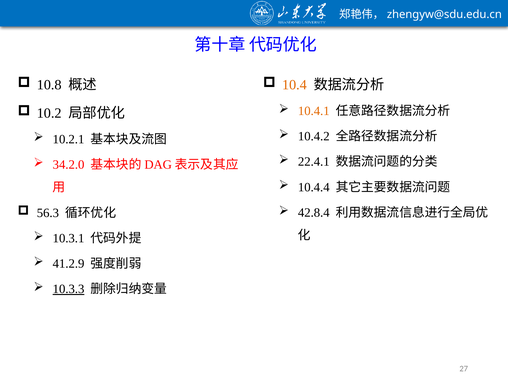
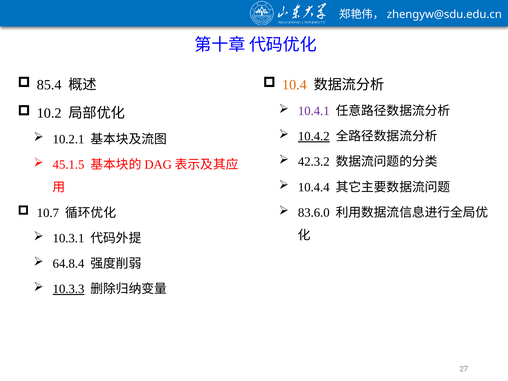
10.8: 10.8 -> 85.4
10.4.1 colour: orange -> purple
10.4.2 underline: none -> present
22.4.1: 22.4.1 -> 42.3.2
34.2.0: 34.2.0 -> 45.1.5
42.8.4: 42.8.4 -> 83.6.0
56.3: 56.3 -> 10.7
41.2.9: 41.2.9 -> 64.8.4
